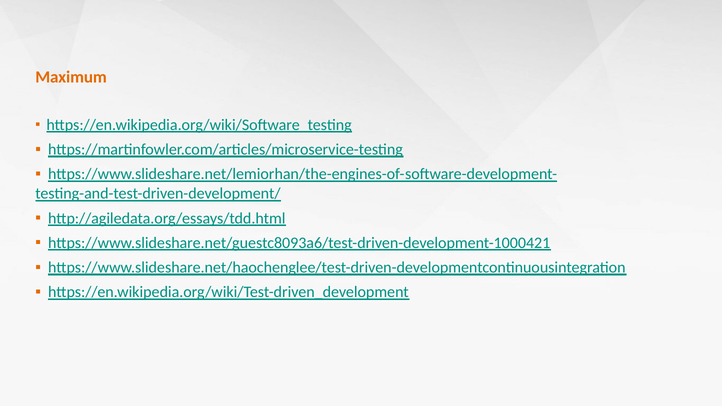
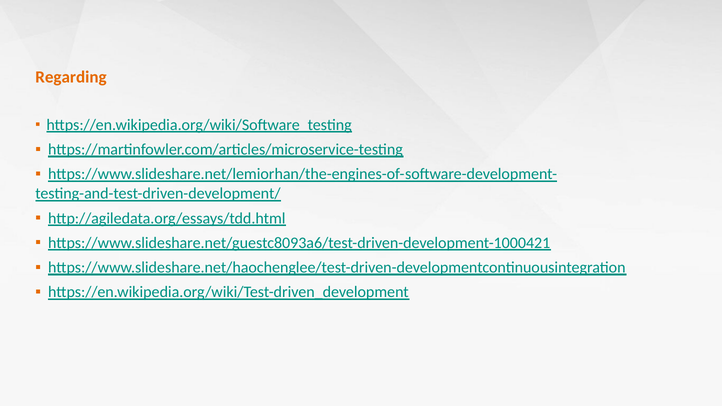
Maximum: Maximum -> Regarding
